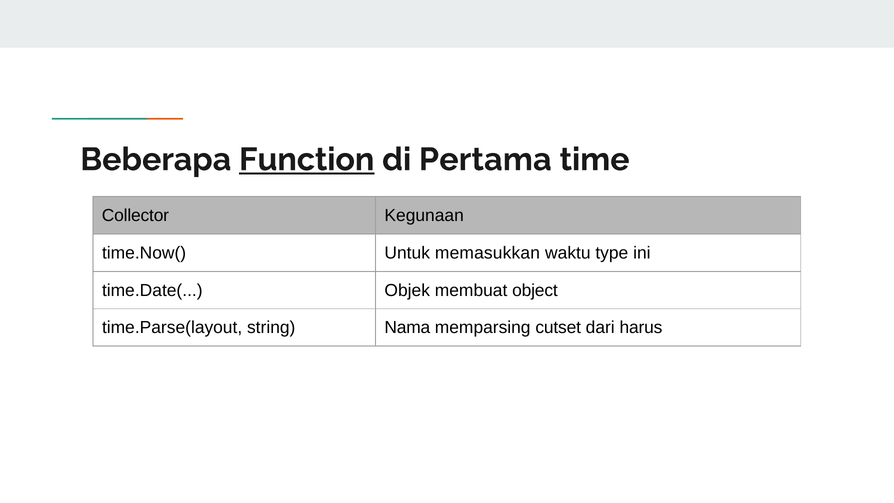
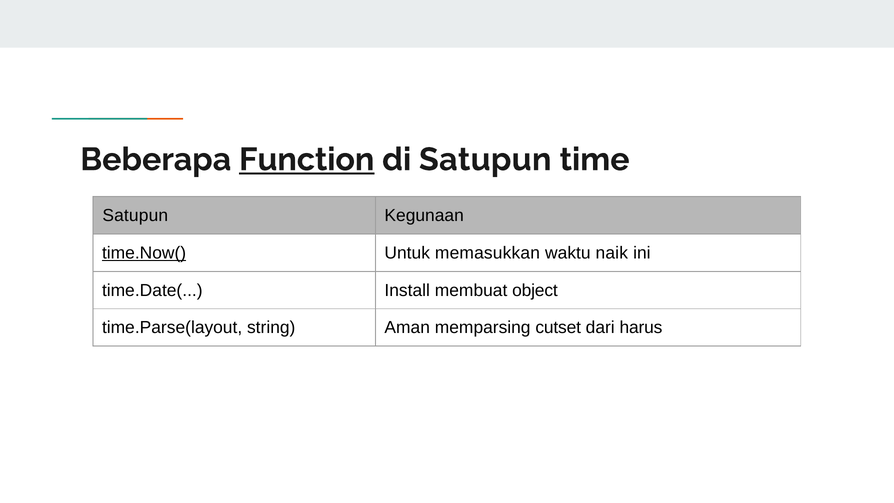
di Pertama: Pertama -> Satupun
Collector at (135, 216): Collector -> Satupun
time.Now( underline: none -> present
type: type -> naik
Objek: Objek -> Install
Nama: Nama -> Aman
